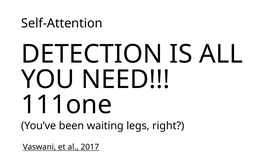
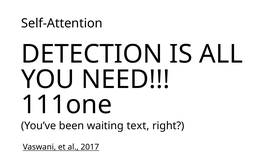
legs: legs -> text
